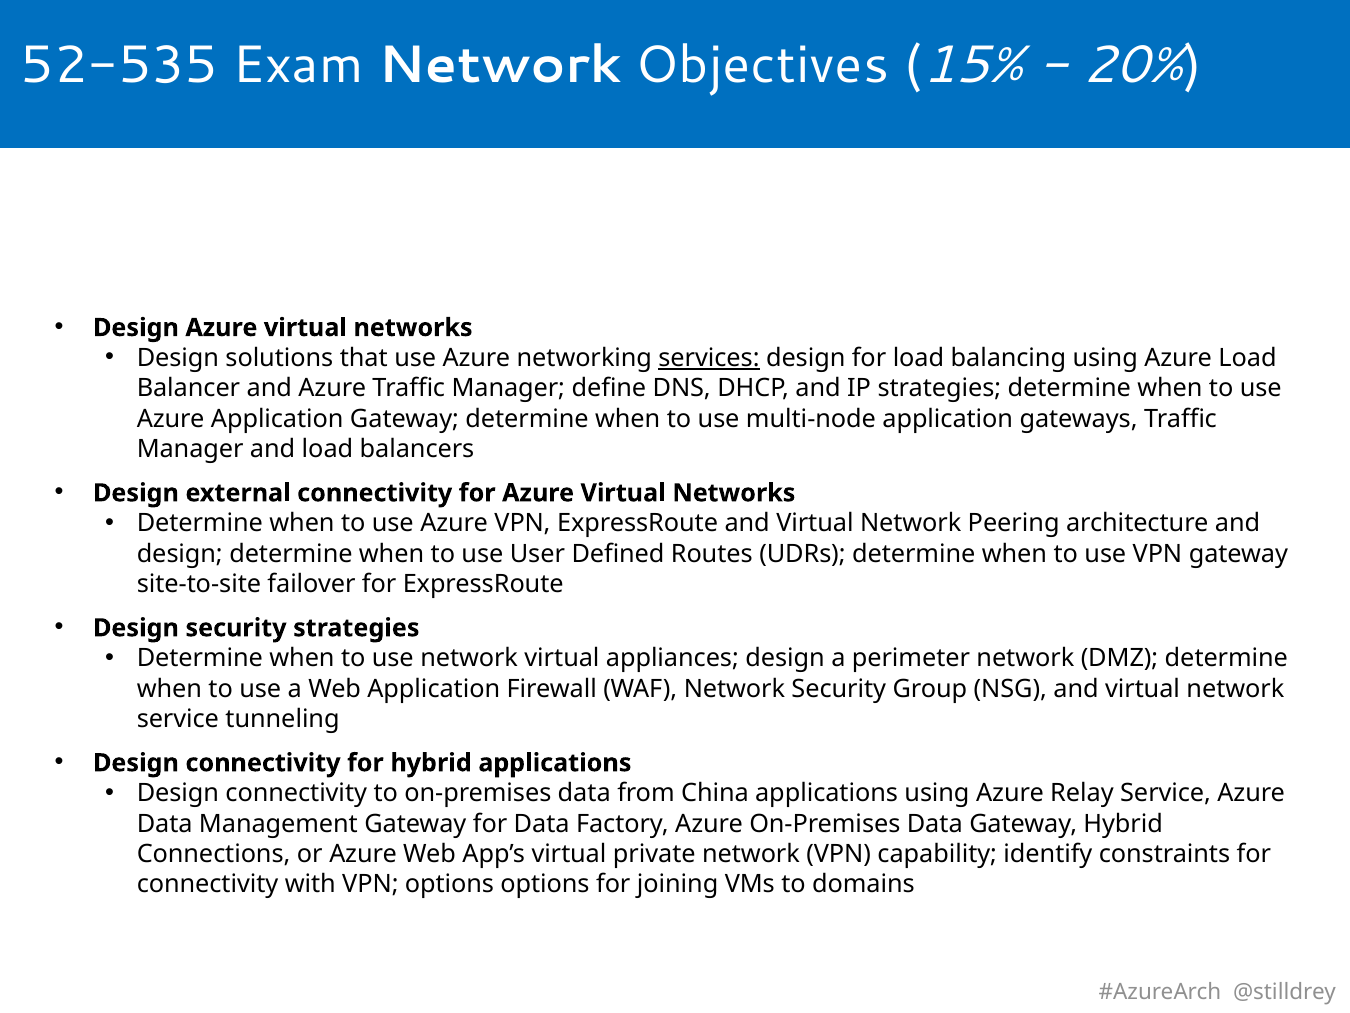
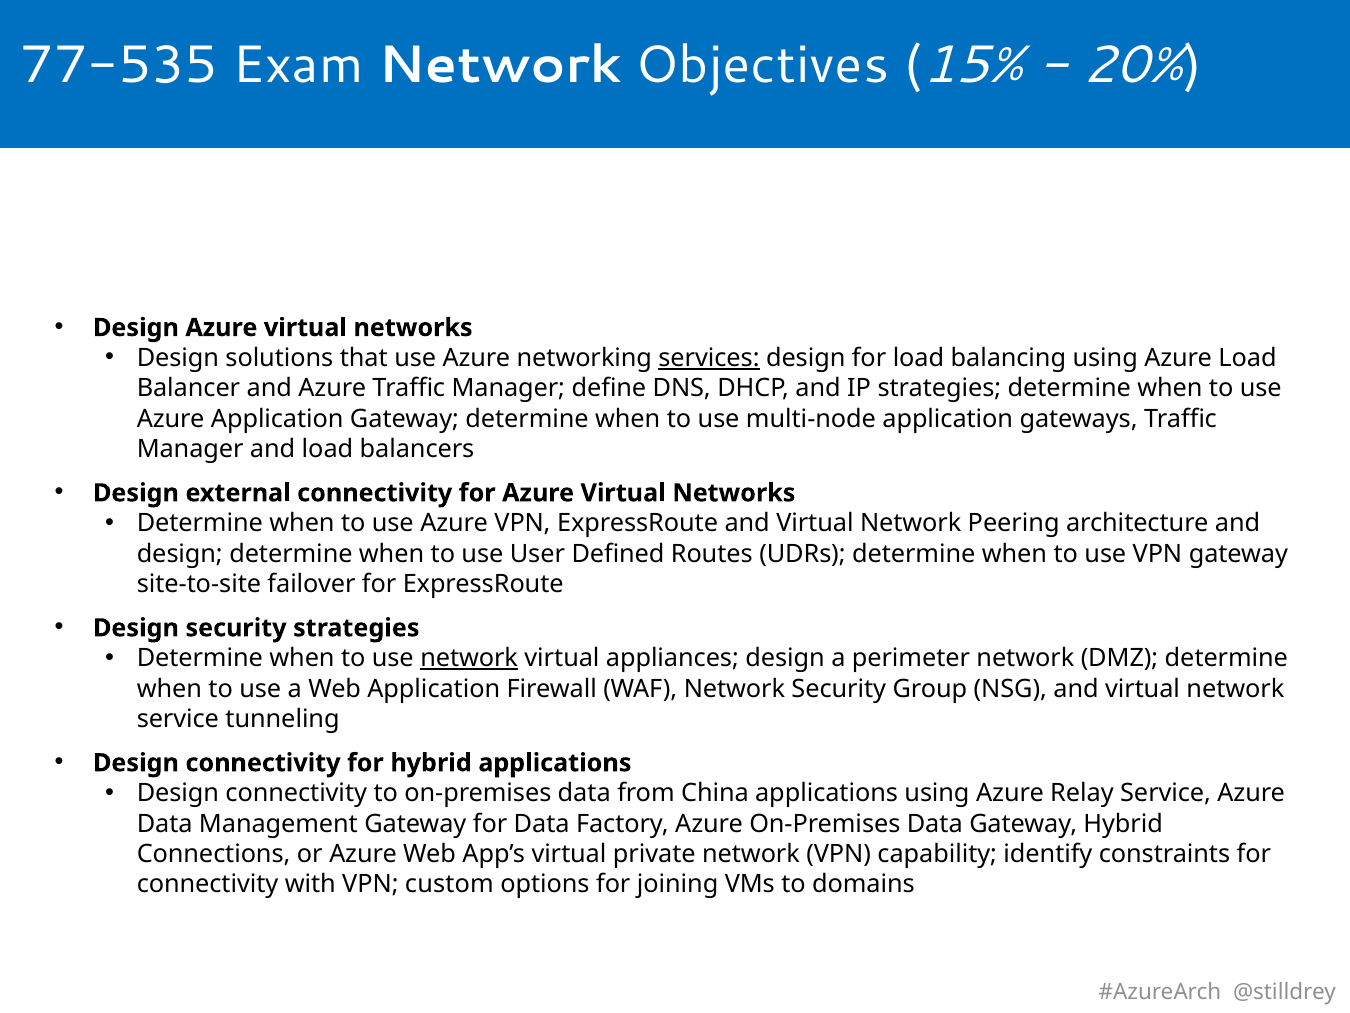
52-535: 52-535 -> 77-535
network at (469, 658) underline: none -> present
VPN options: options -> custom
